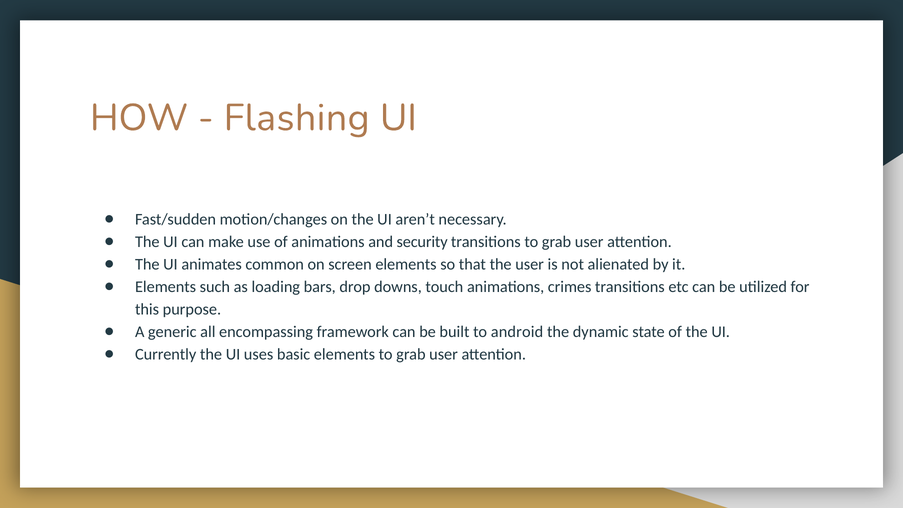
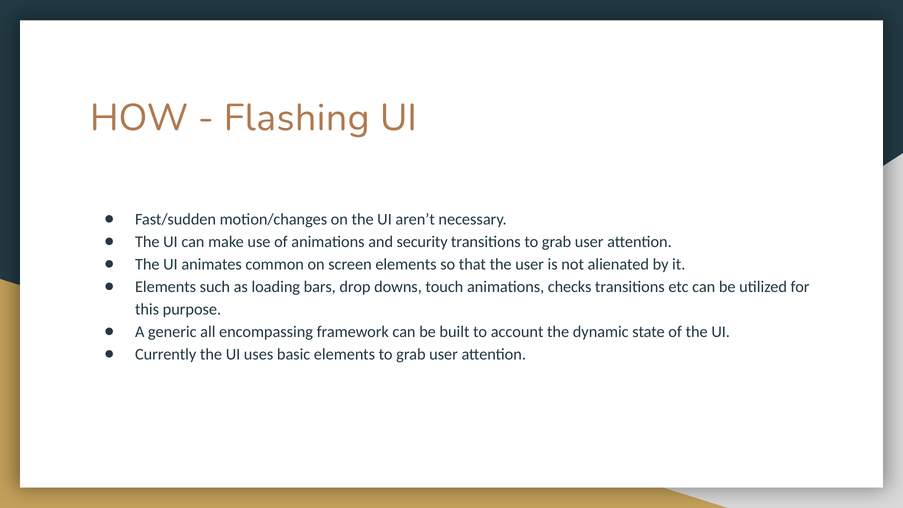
crimes: crimes -> checks
android: android -> account
